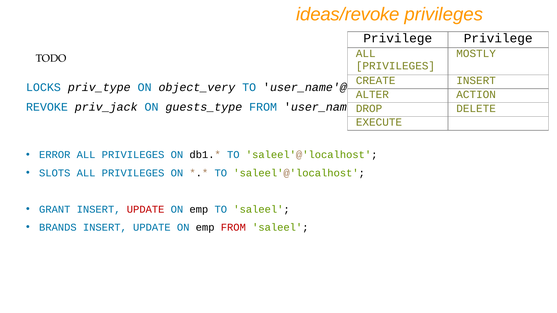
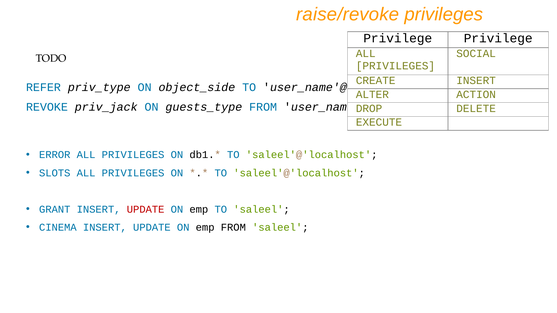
ideas/revoke: ideas/revoke -> raise/revoke
MOSTLY: MOSTLY -> SOCIAL
LOCKS: LOCKS -> REFER
object_very: object_very -> object_side
BRANDS: BRANDS -> CINEMA
FROM at (233, 228) colour: red -> black
